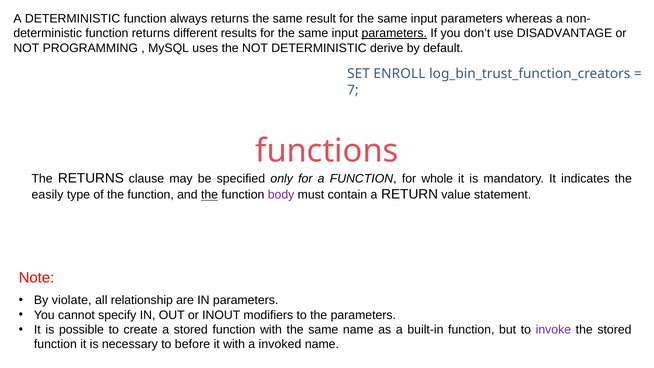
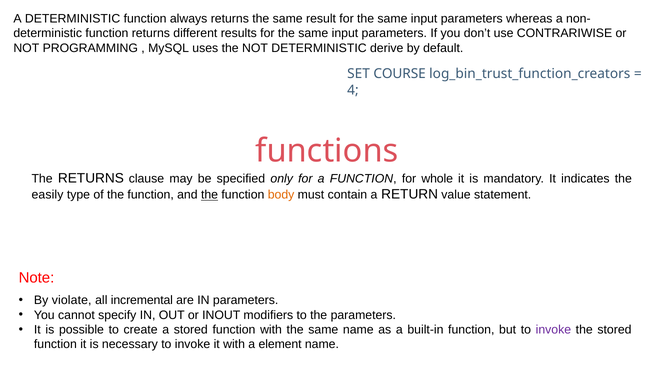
parameters at (394, 33) underline: present -> none
DISADVANTAGE: DISADVANTAGE -> CONTRARIWISE
ENROLL: ENROLL -> COURSE
7: 7 -> 4
body colour: purple -> orange
relationship: relationship -> incremental
necessary to before: before -> invoke
invoked: invoked -> element
